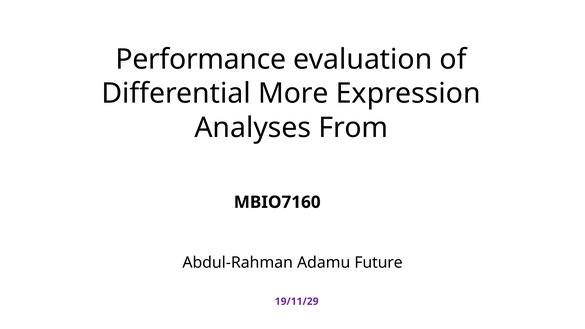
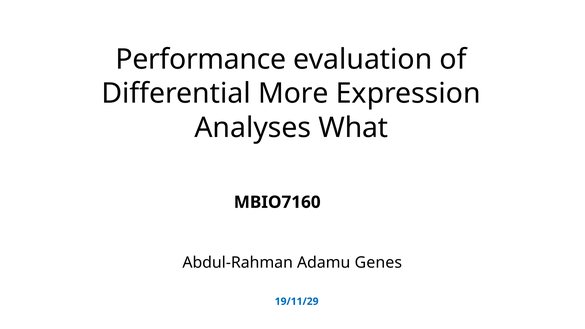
From: From -> What
Future: Future -> Genes
19/11/29 colour: purple -> blue
